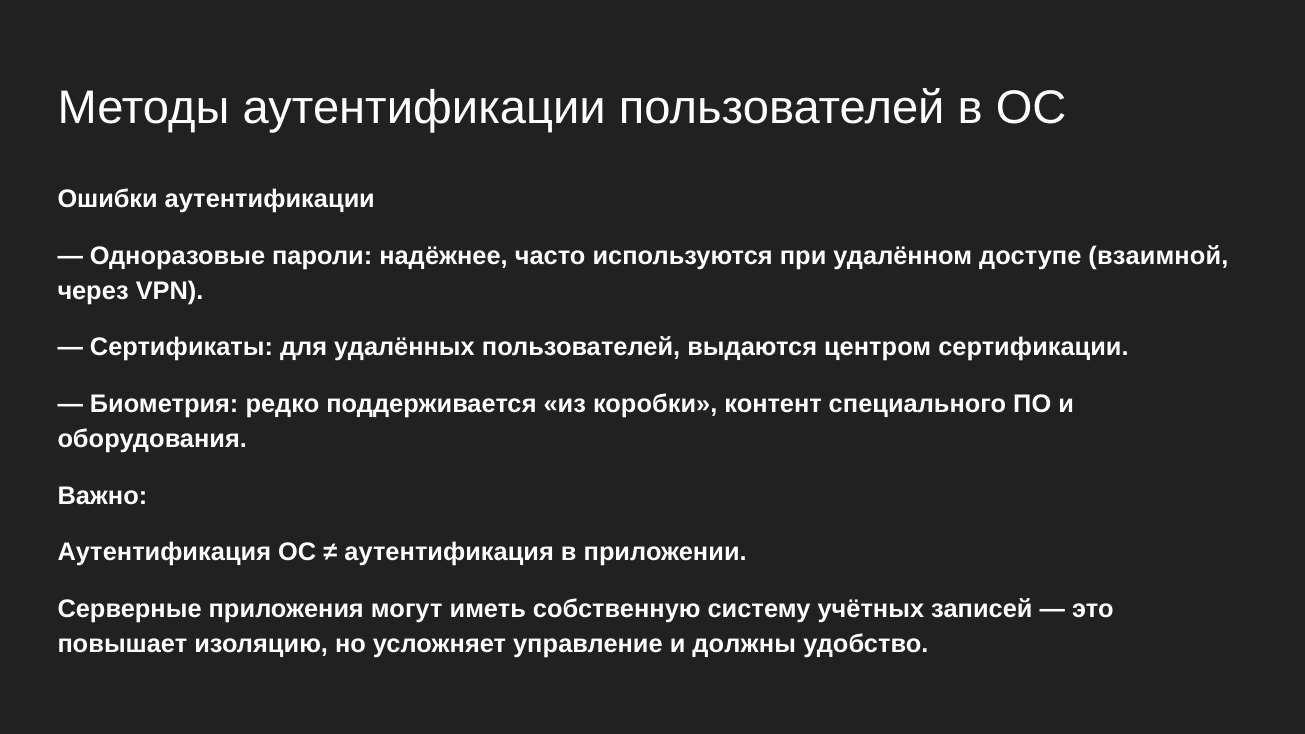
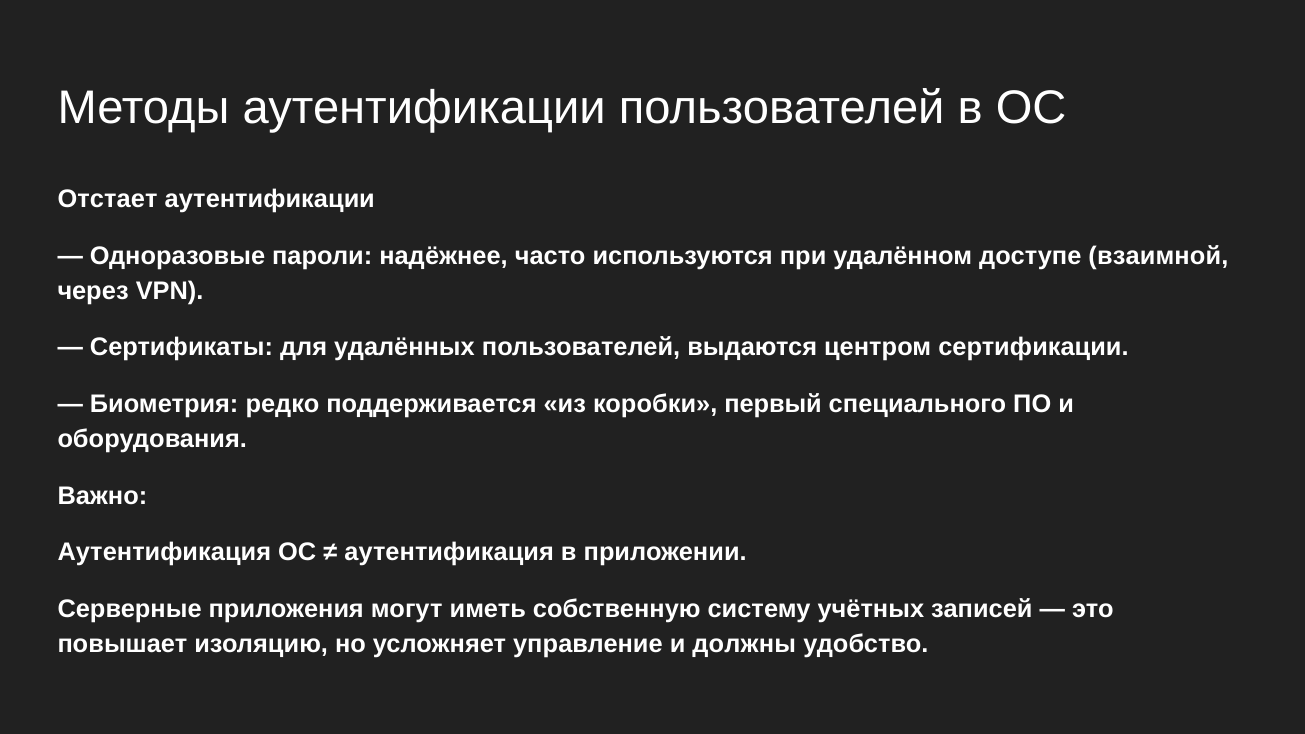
Ошибки: Ошибки -> Отстает
контент: контент -> первый
